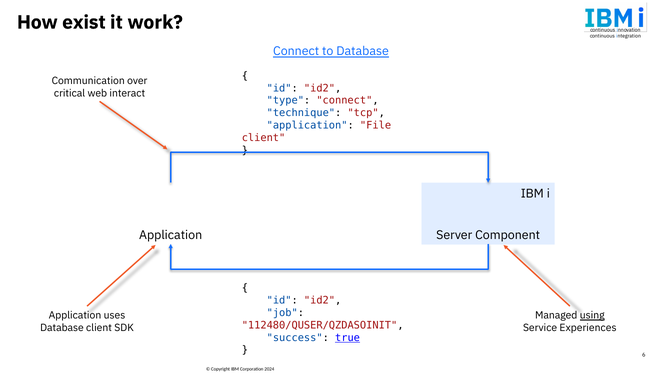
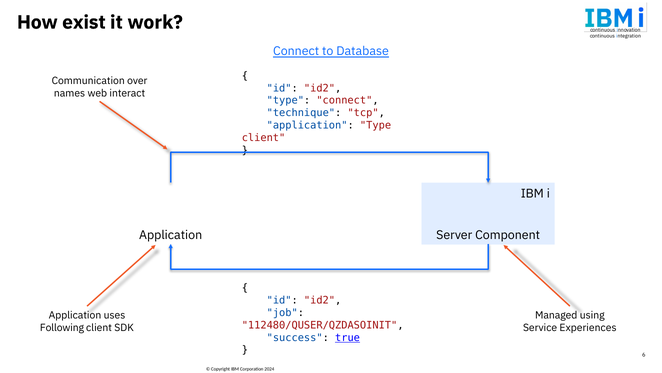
critical: critical -> names
application File: File -> Type
using underline: present -> none
Database at (62, 327): Database -> Following
